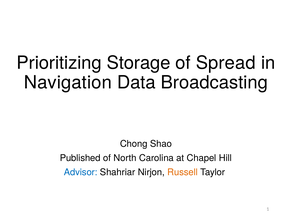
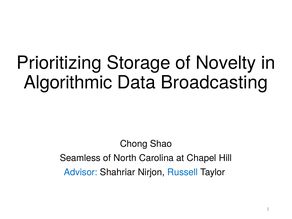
Spread: Spread -> Novelty
Navigation: Navigation -> Algorithmic
Published: Published -> Seamless
Russell colour: orange -> blue
